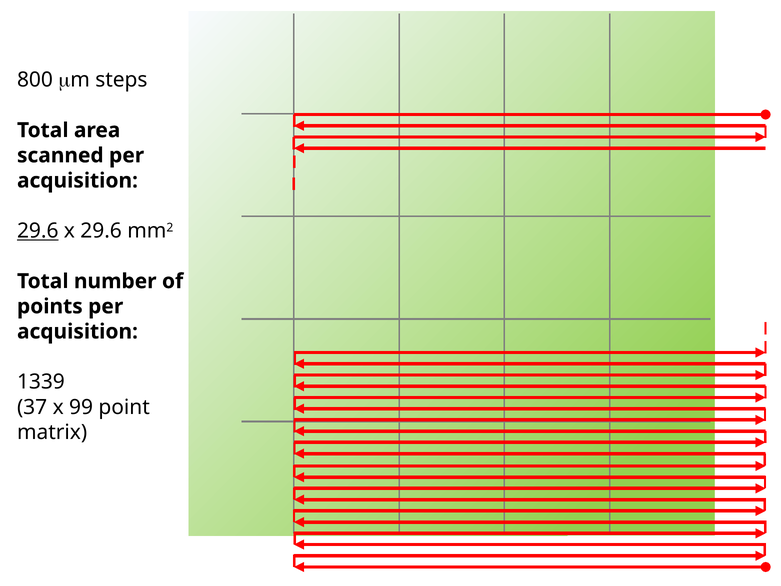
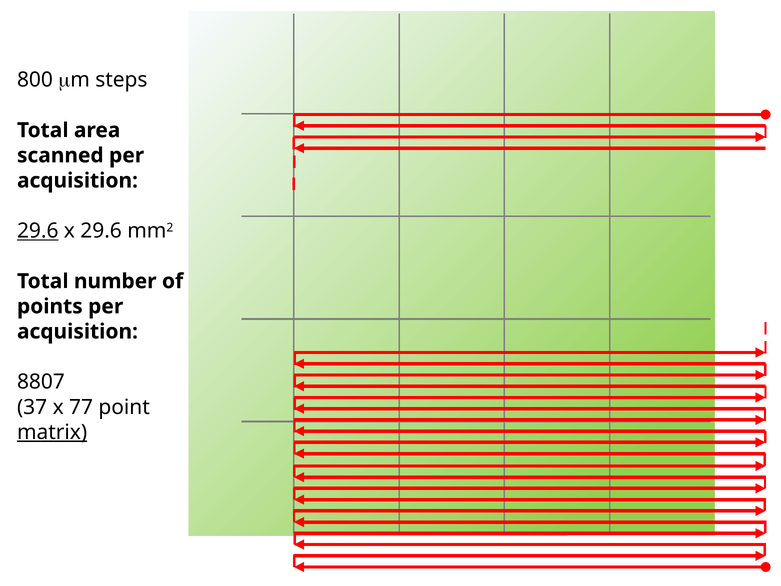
1339: 1339 -> 8807
99: 99 -> 77
matrix underline: none -> present
